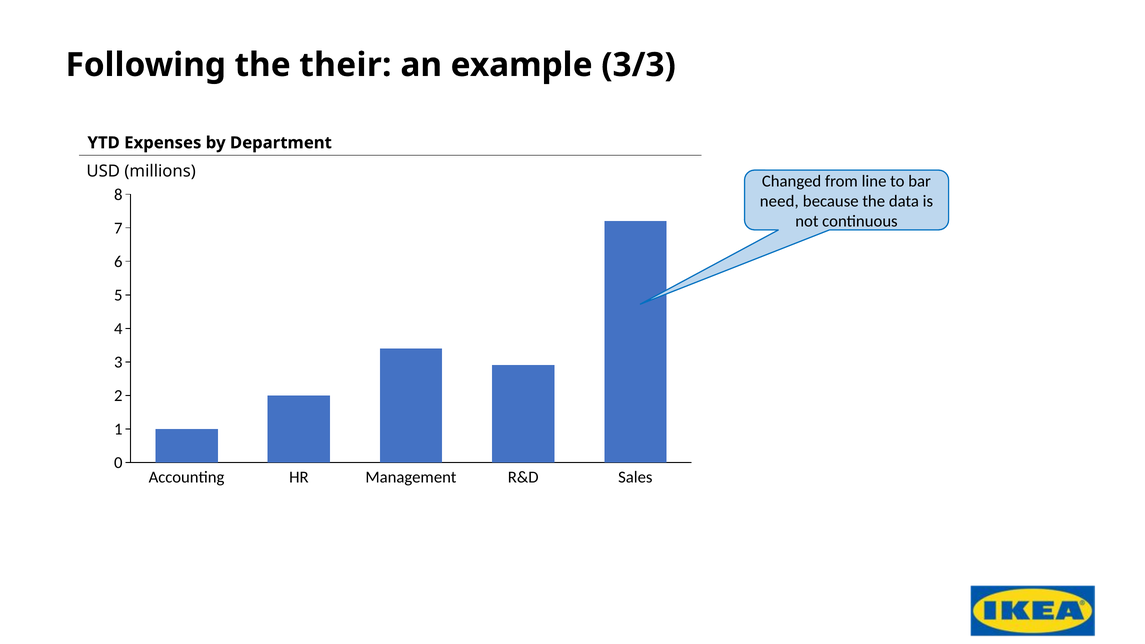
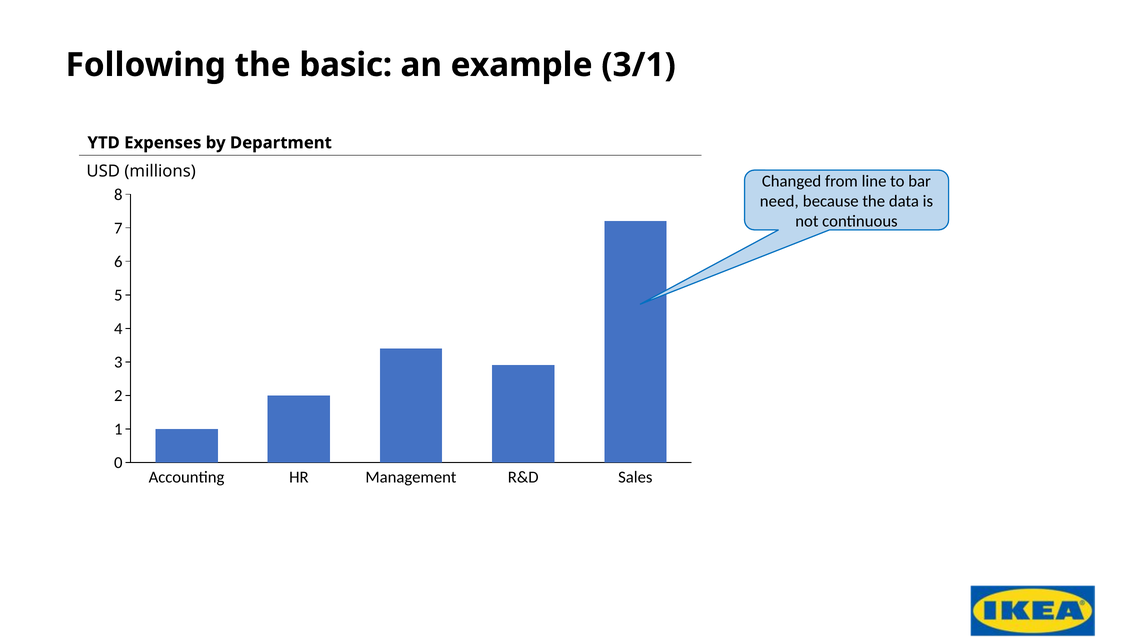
their: their -> basic
3/3: 3/3 -> 3/1
